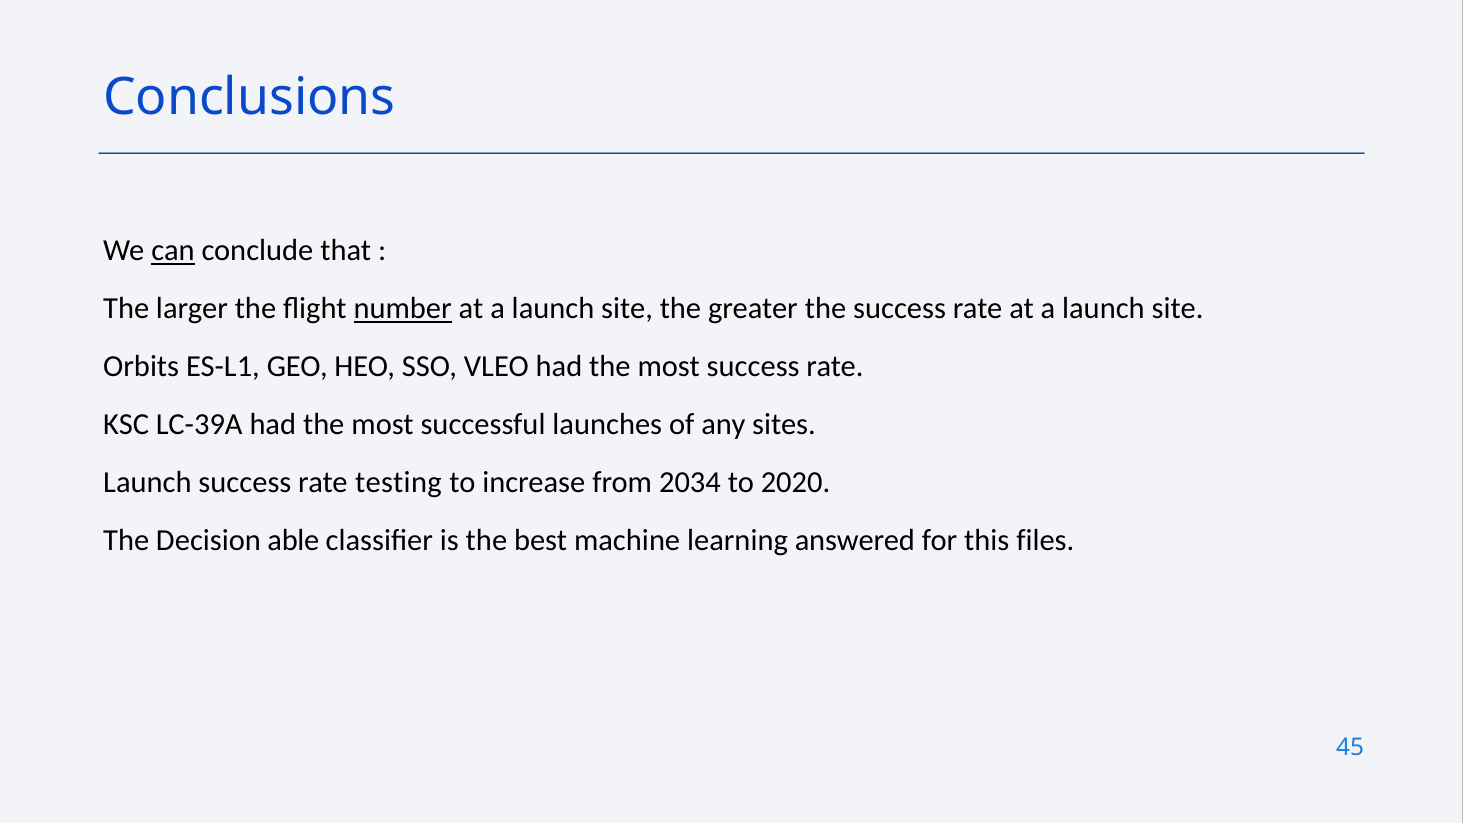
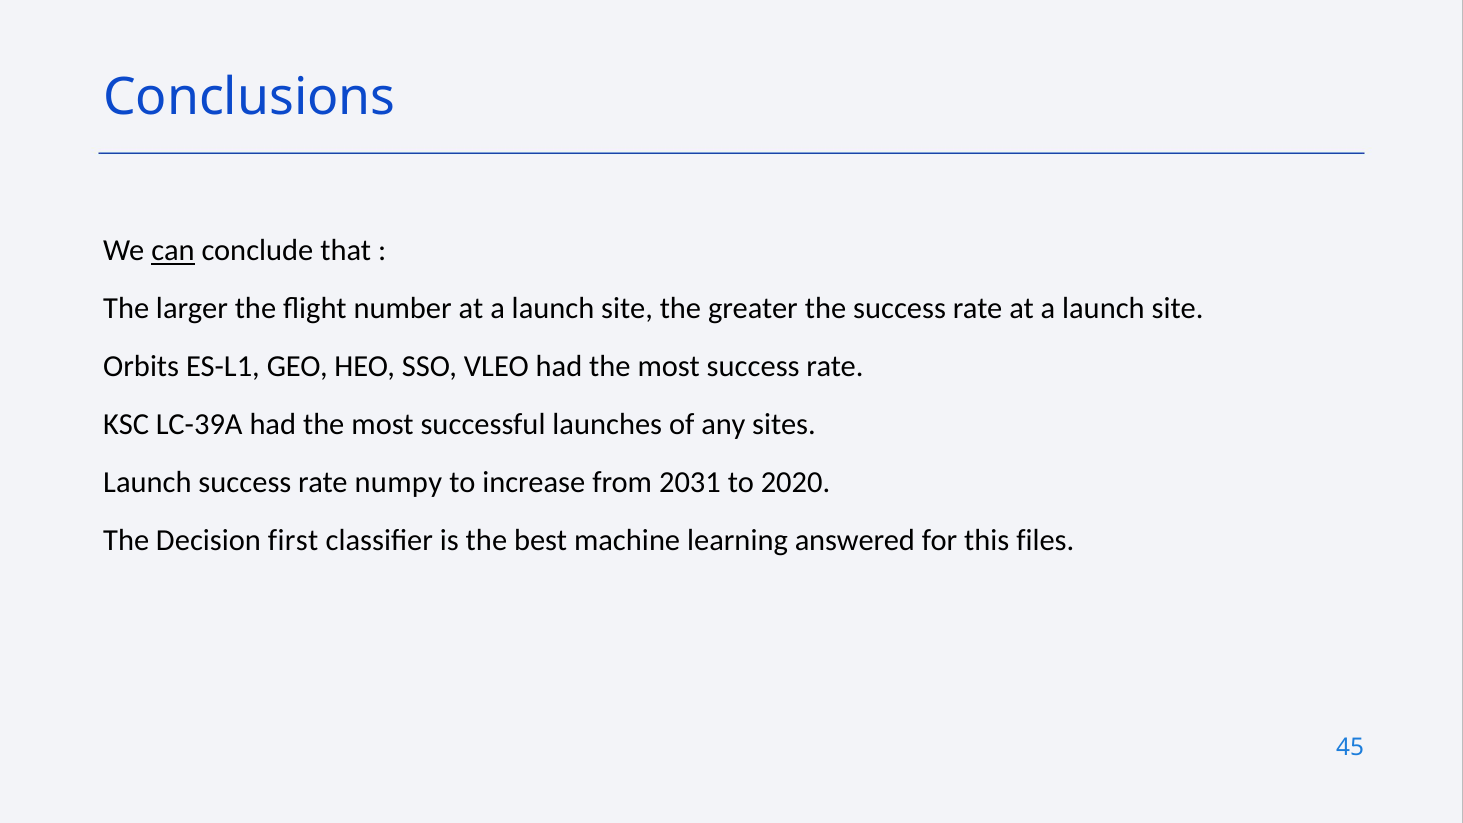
number underline: present -> none
testing: testing -> numpy
2034: 2034 -> 2031
able: able -> first
